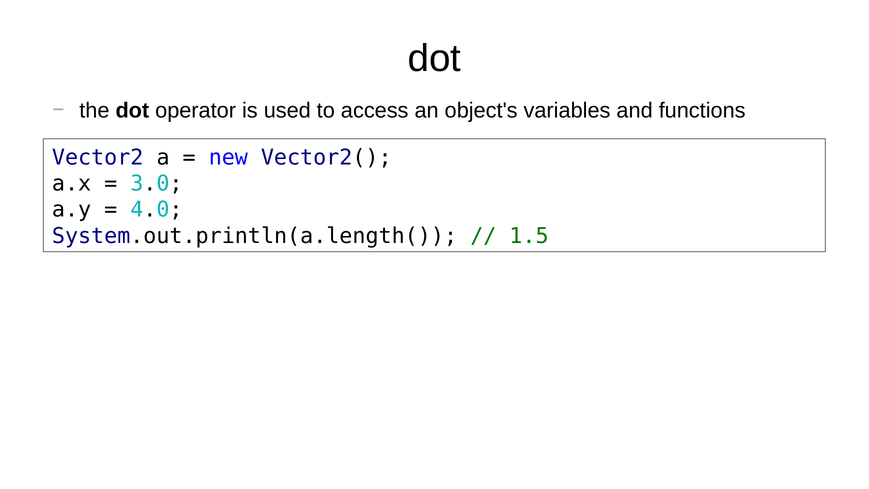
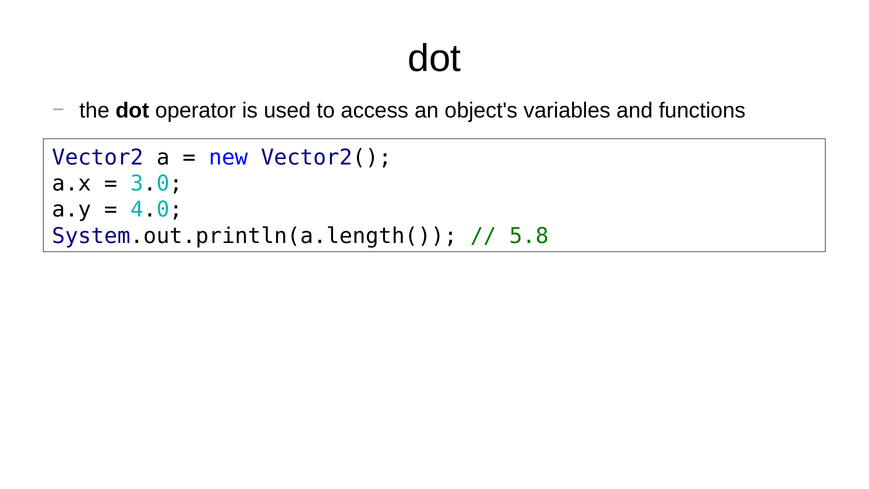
1.5: 1.5 -> 5.8
